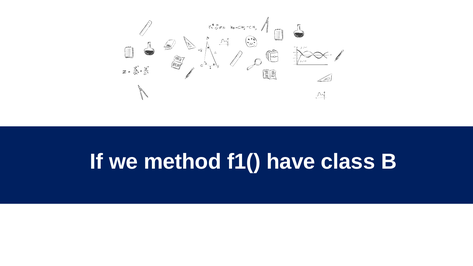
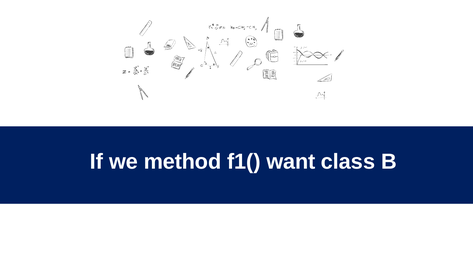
have: have -> want
